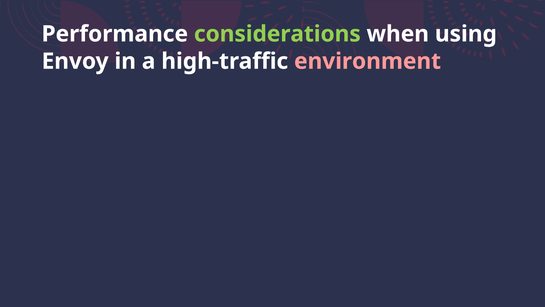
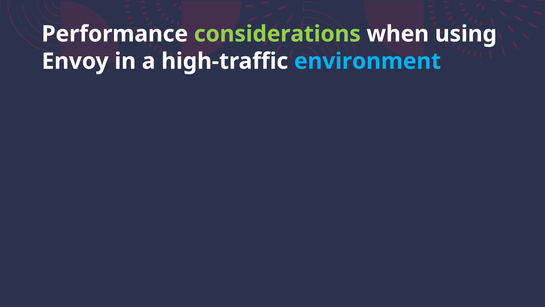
environment colour: pink -> light blue
